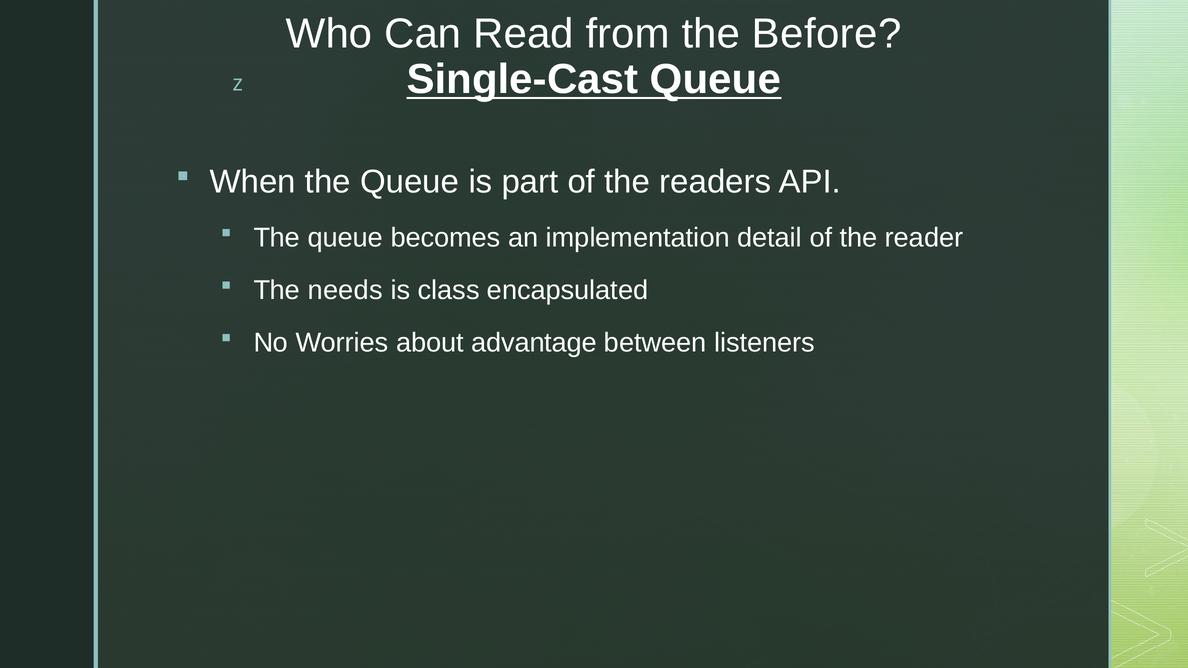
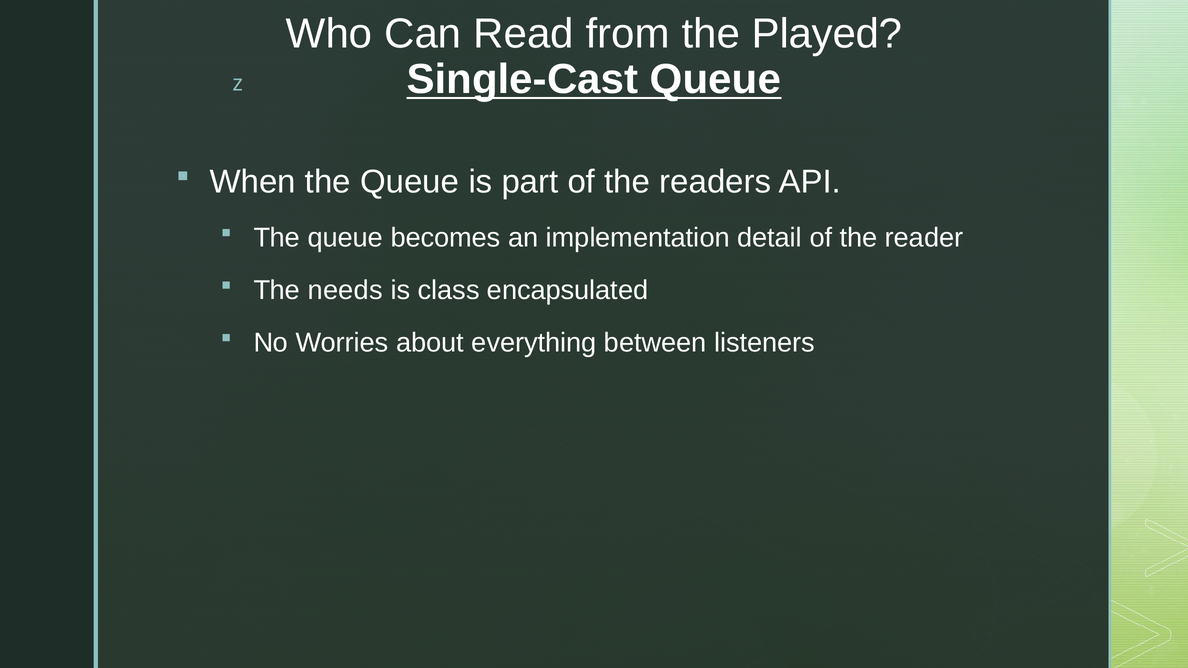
Before: Before -> Played
advantage: advantage -> everything
